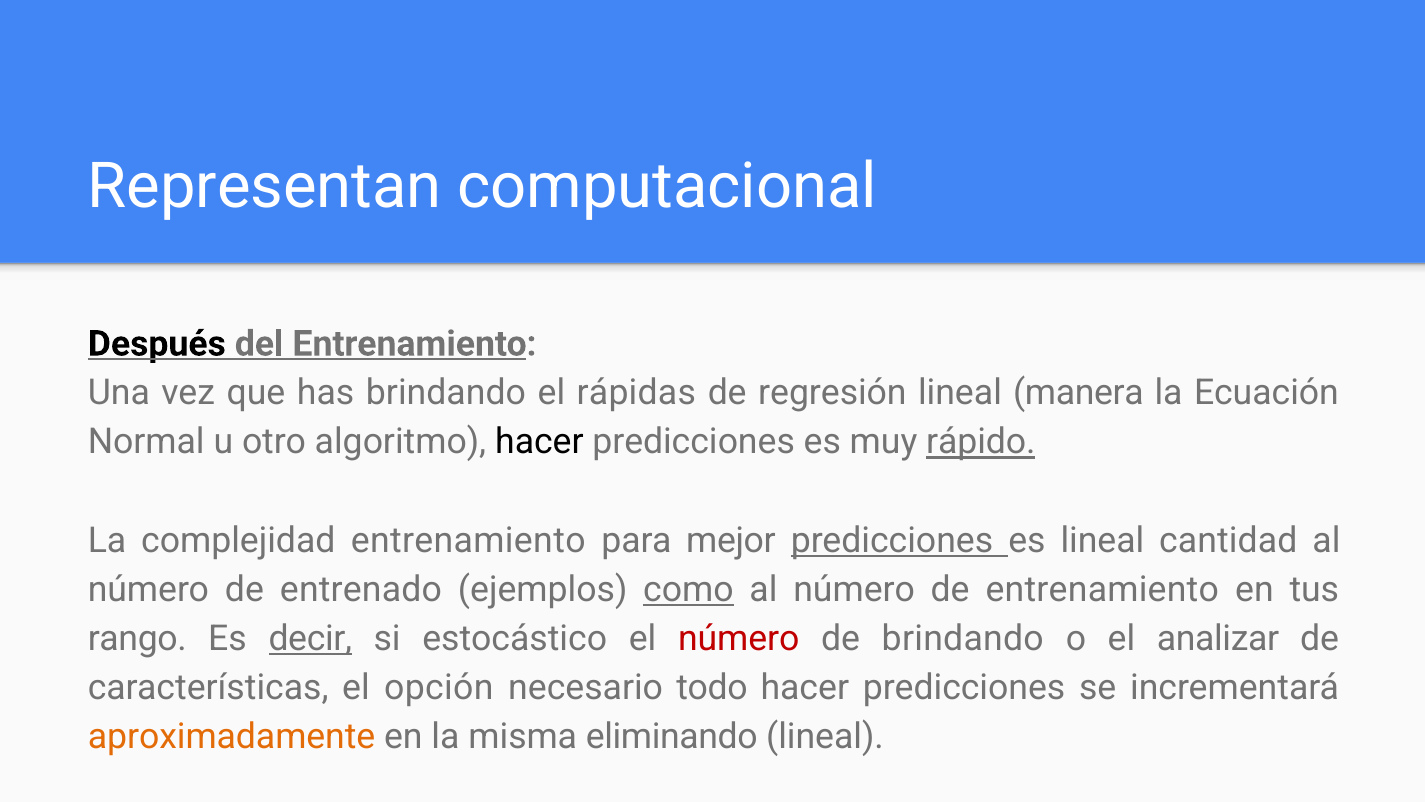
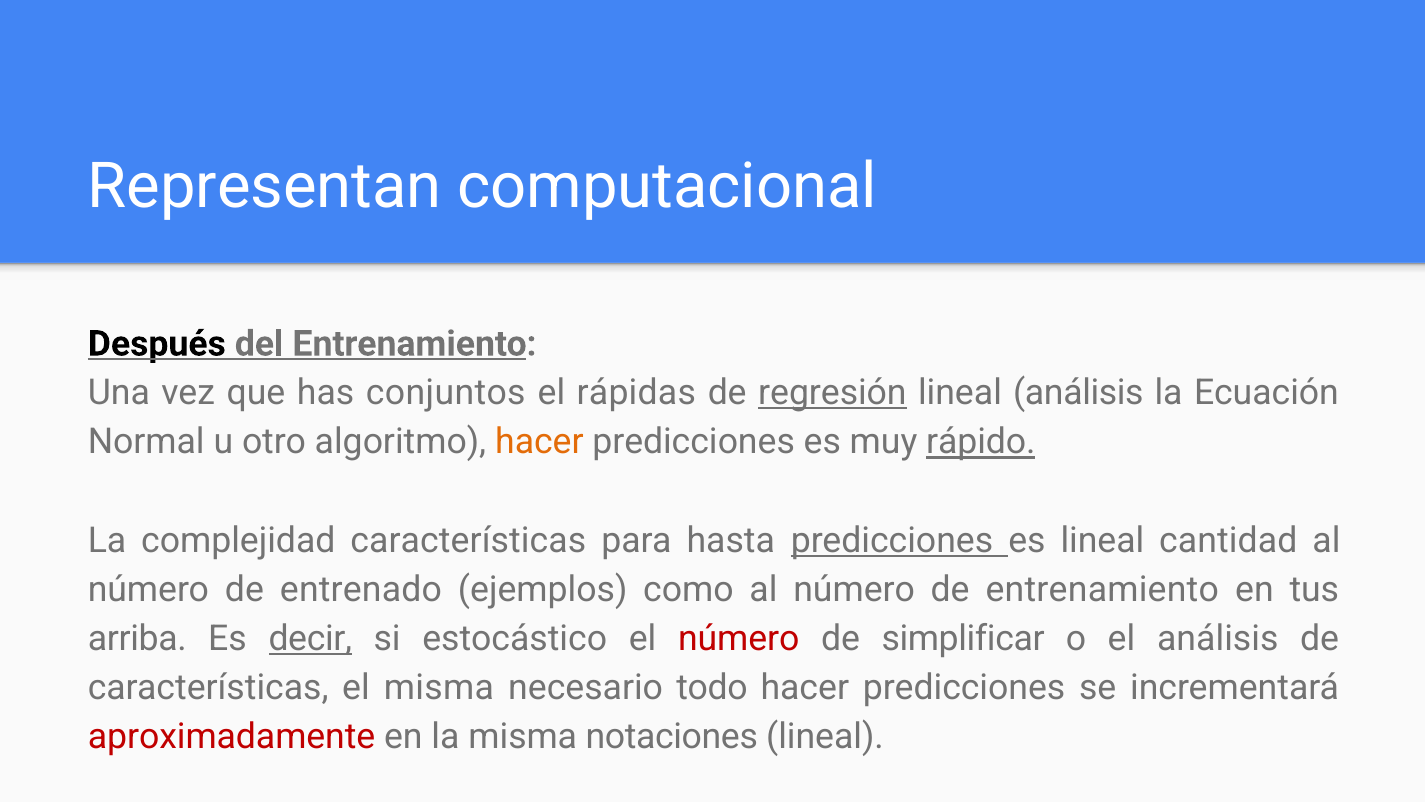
has brindando: brindando -> conjuntos
regresión underline: none -> present
lineal manera: manera -> análisis
hacer at (539, 442) colour: black -> orange
complejidad entrenamiento: entrenamiento -> características
mejor: mejor -> hasta
como underline: present -> none
rango: rango -> arriba
de brindando: brindando -> simplificar
el analizar: analizar -> análisis
el opción: opción -> misma
aproximadamente colour: orange -> red
eliminando: eliminando -> notaciones
